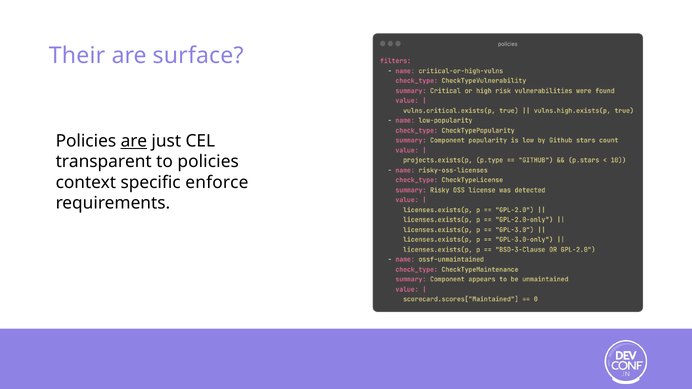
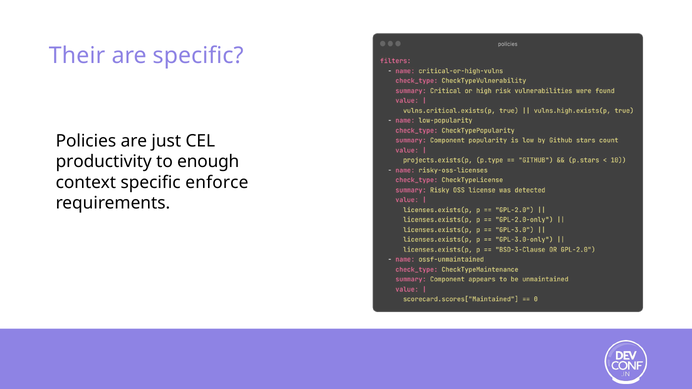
are surface: surface -> specific
are at (134, 141) underline: present -> none
transparent: transparent -> productivity
to policies: policies -> enough
